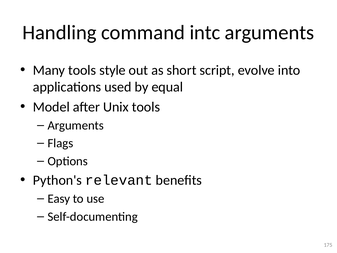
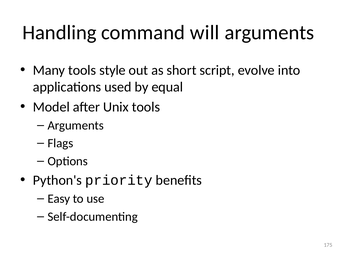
intc: intc -> will
relevant: relevant -> priority
